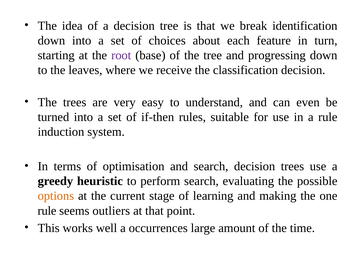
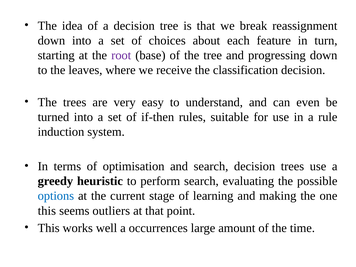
identification: identification -> reassignment
options colour: orange -> blue
rule at (47, 211): rule -> this
